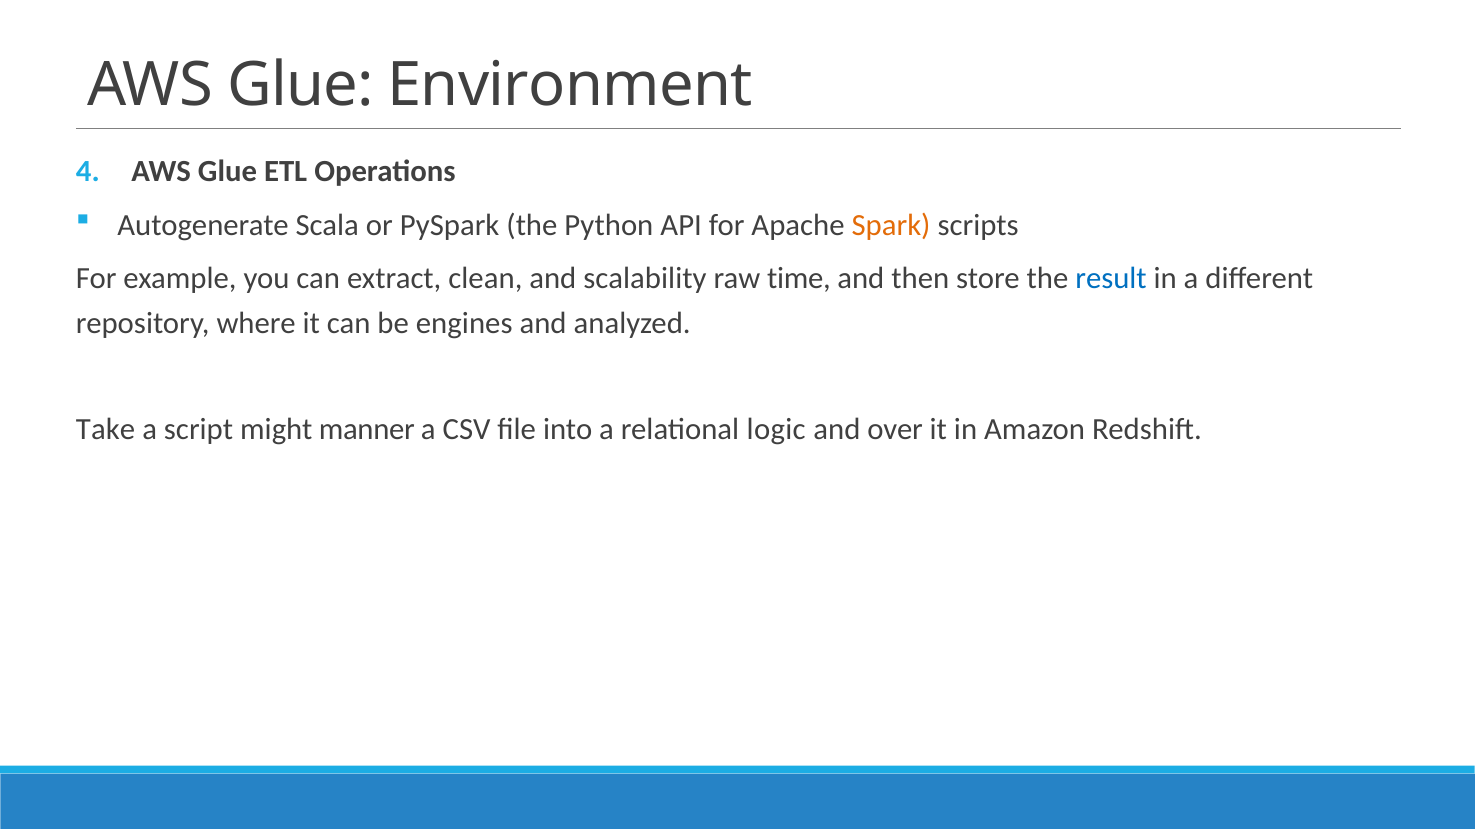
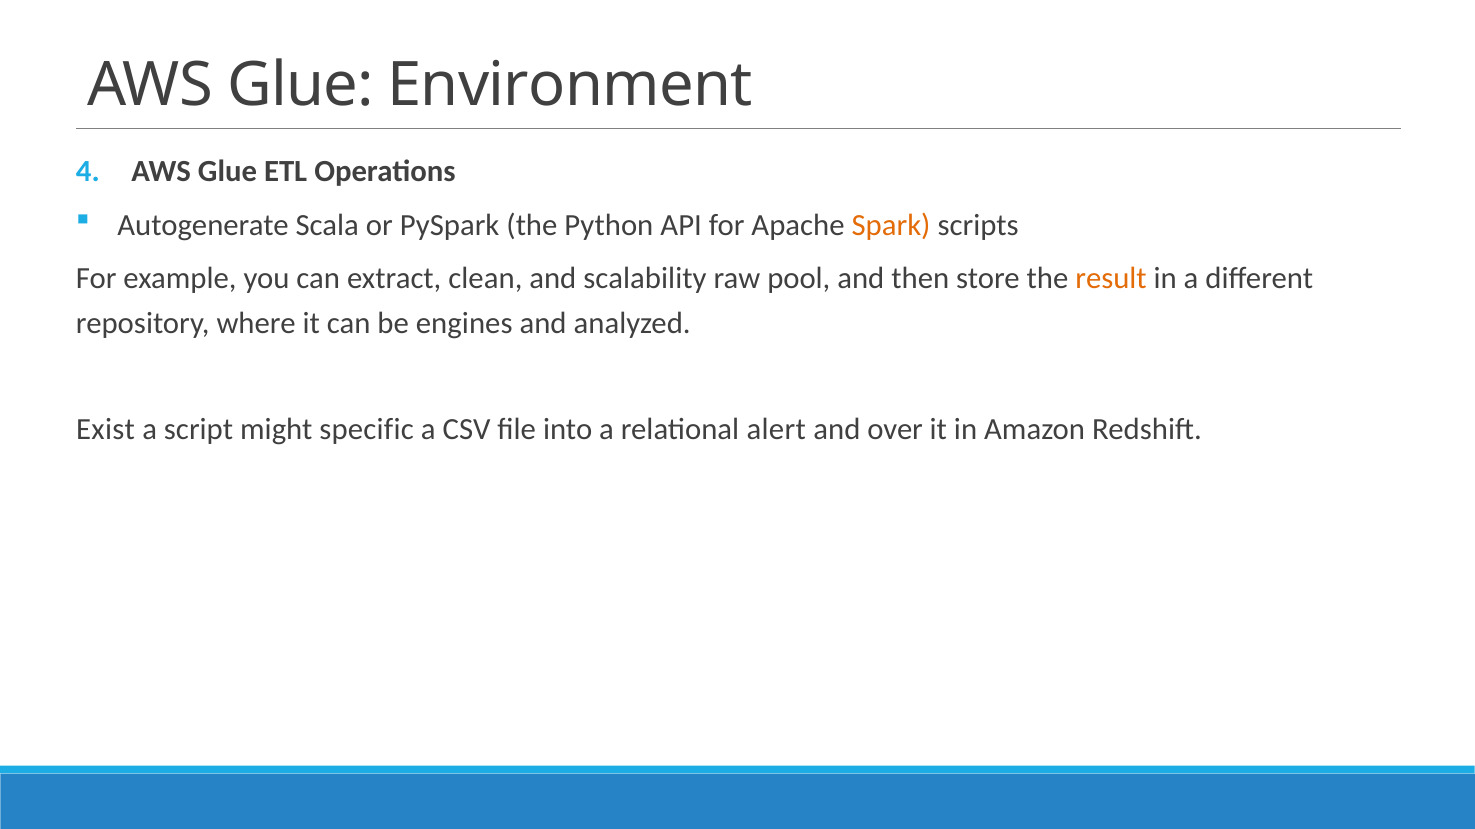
time: time -> pool
result colour: blue -> orange
Take: Take -> Exist
manner: manner -> specific
logic: logic -> alert
